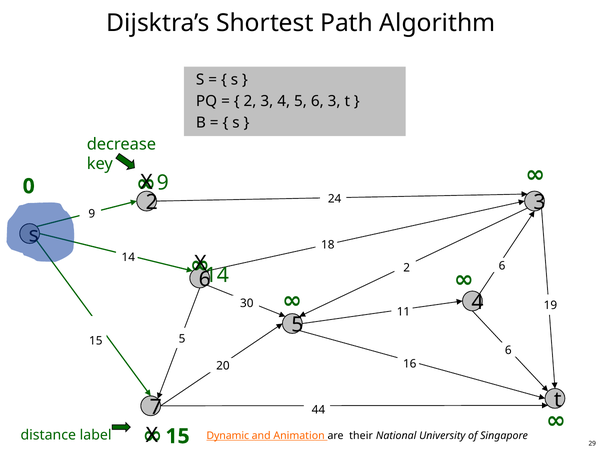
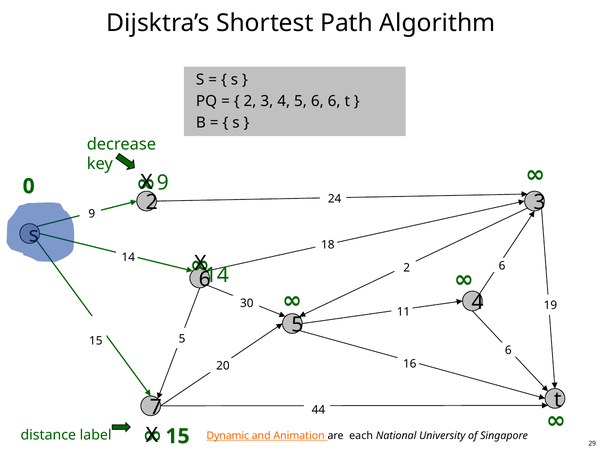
6 3: 3 -> 6
their: their -> each
